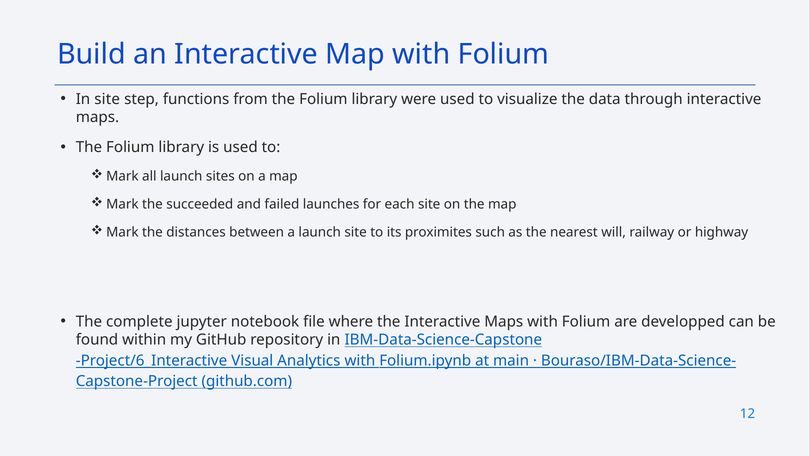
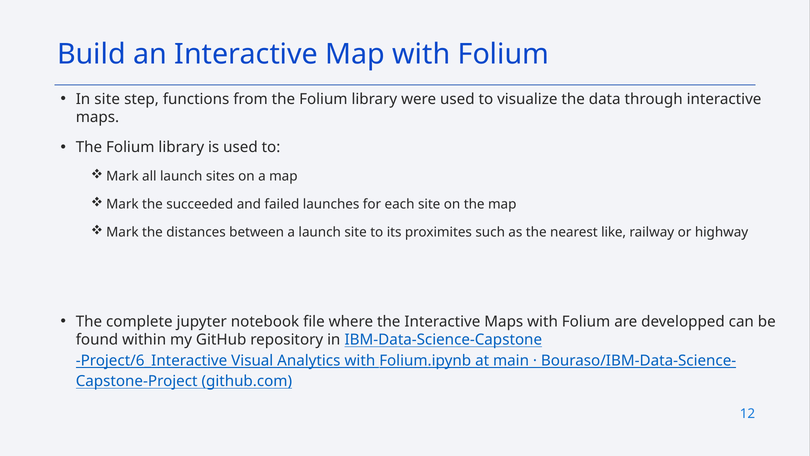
will: will -> like
